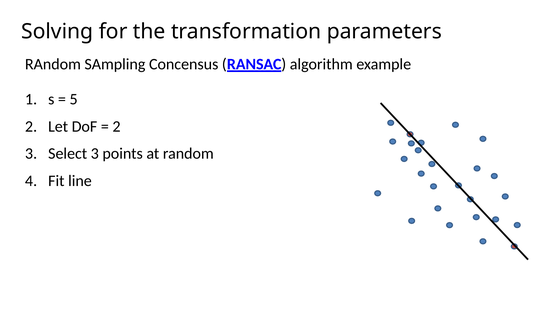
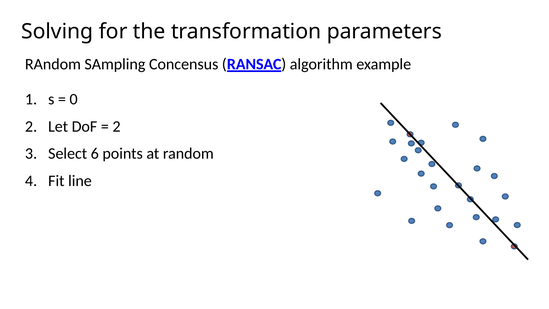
5: 5 -> 0
Select 3: 3 -> 6
